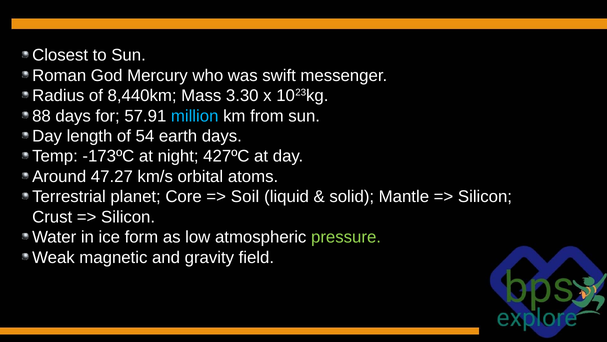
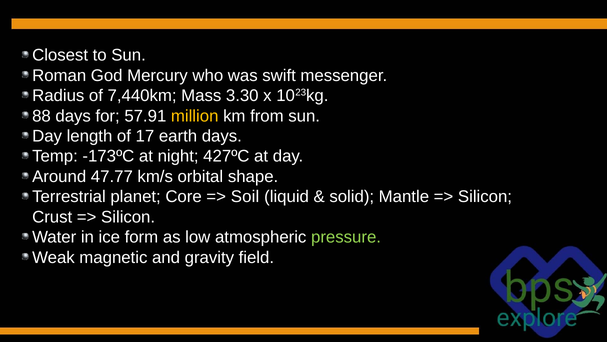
8,440km: 8,440km -> 7,440km
million colour: light blue -> yellow
54: 54 -> 17
47.27: 47.27 -> 47.77
atoms: atoms -> shape
